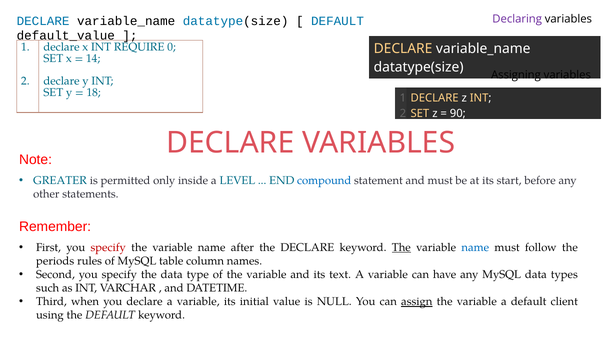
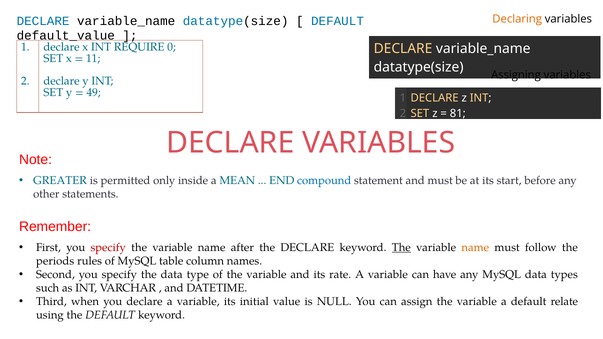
Declaring colour: purple -> orange
14: 14 -> 11
18: 18 -> 49
90: 90 -> 81
LEVEL: LEVEL -> MEAN
name at (475, 248) colour: blue -> orange
text: text -> rate
assign underline: present -> none
client: client -> relate
